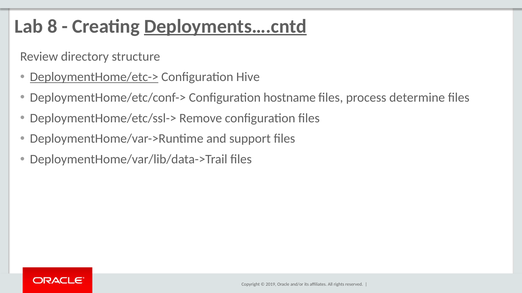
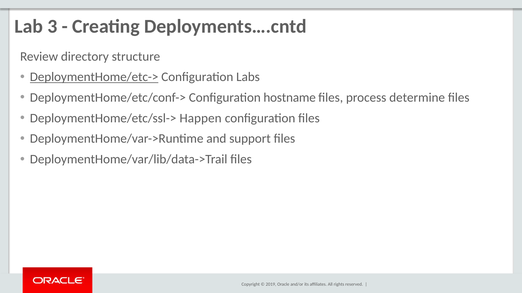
8: 8 -> 3
Deployments….cntd underline: present -> none
Hive: Hive -> Labs
Remove: Remove -> Happen
